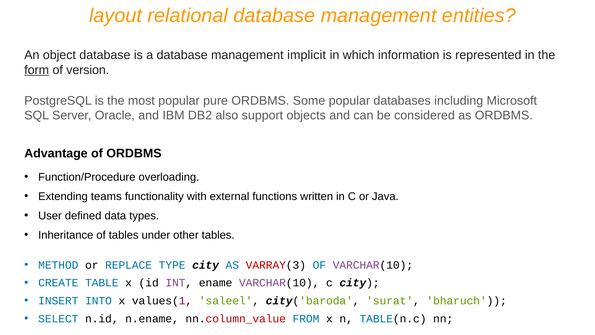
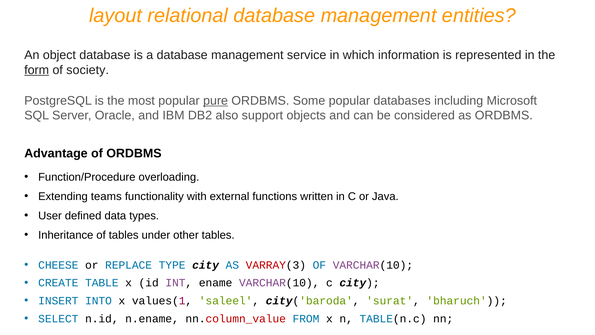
implicit: implicit -> service
version: version -> society
pure underline: none -> present
METHOD: METHOD -> CHEESE
